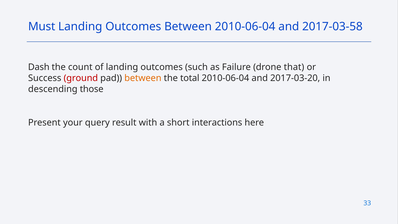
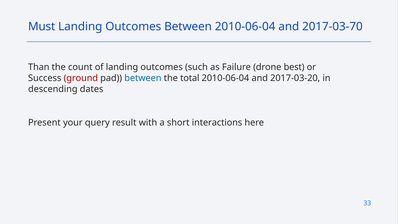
2017-03-58: 2017-03-58 -> 2017-03-70
Dash: Dash -> Than
that: that -> best
between at (143, 78) colour: orange -> blue
those: those -> dates
